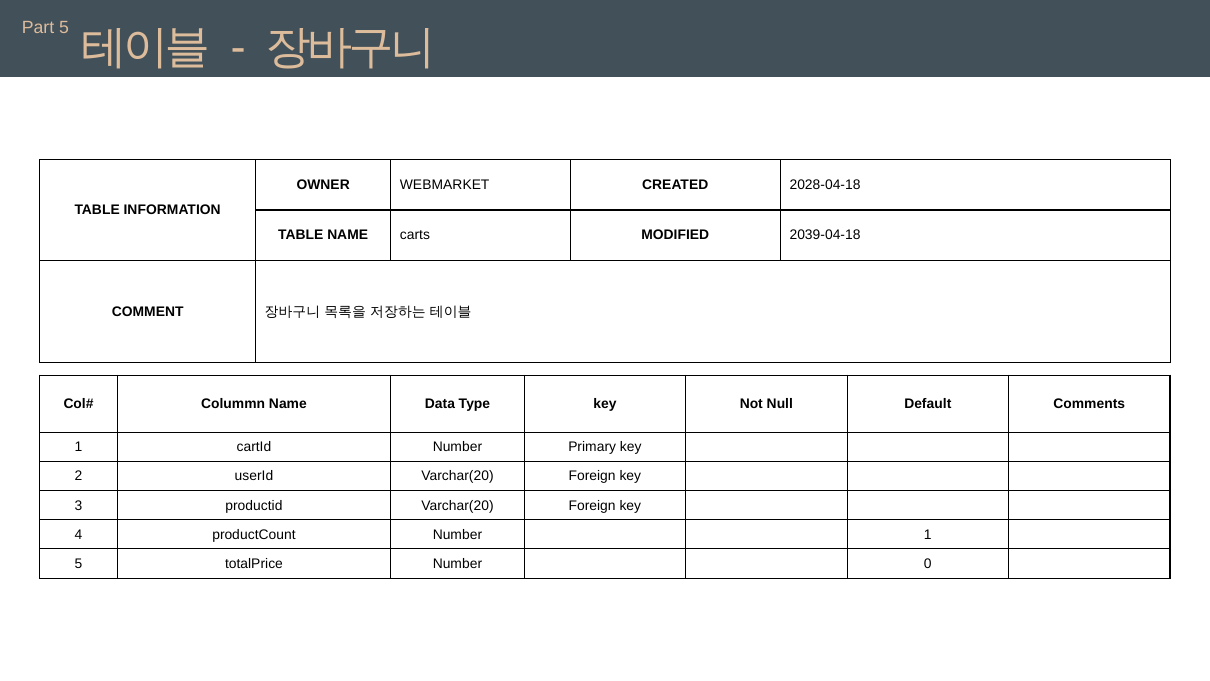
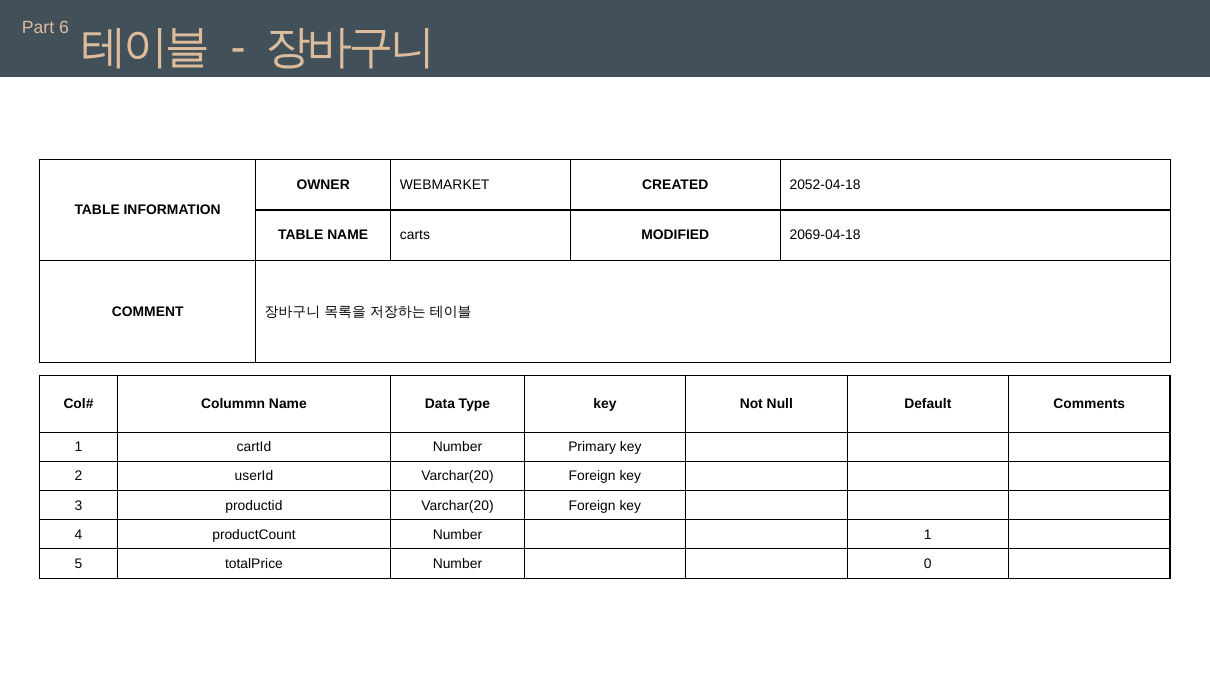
Part 5: 5 -> 6
2028-04-18: 2028-04-18 -> 2052-04-18
2039-04-18: 2039-04-18 -> 2069-04-18
